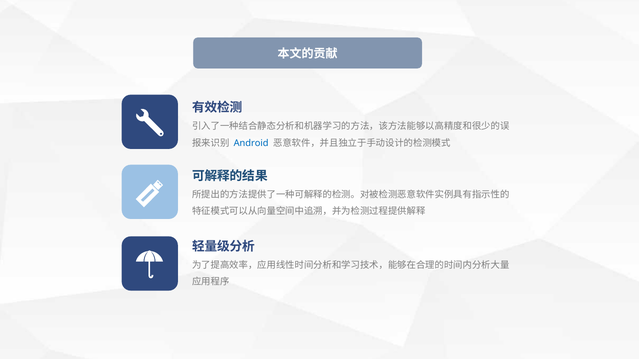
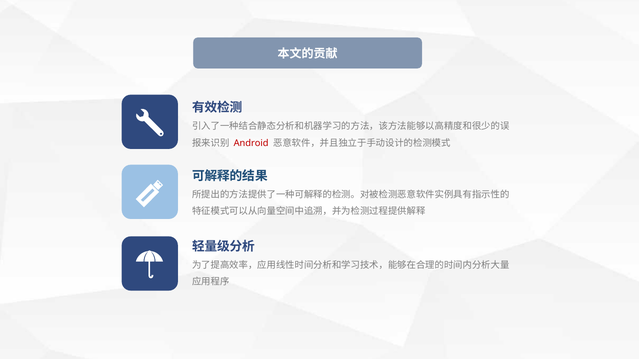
Android colour: blue -> red
